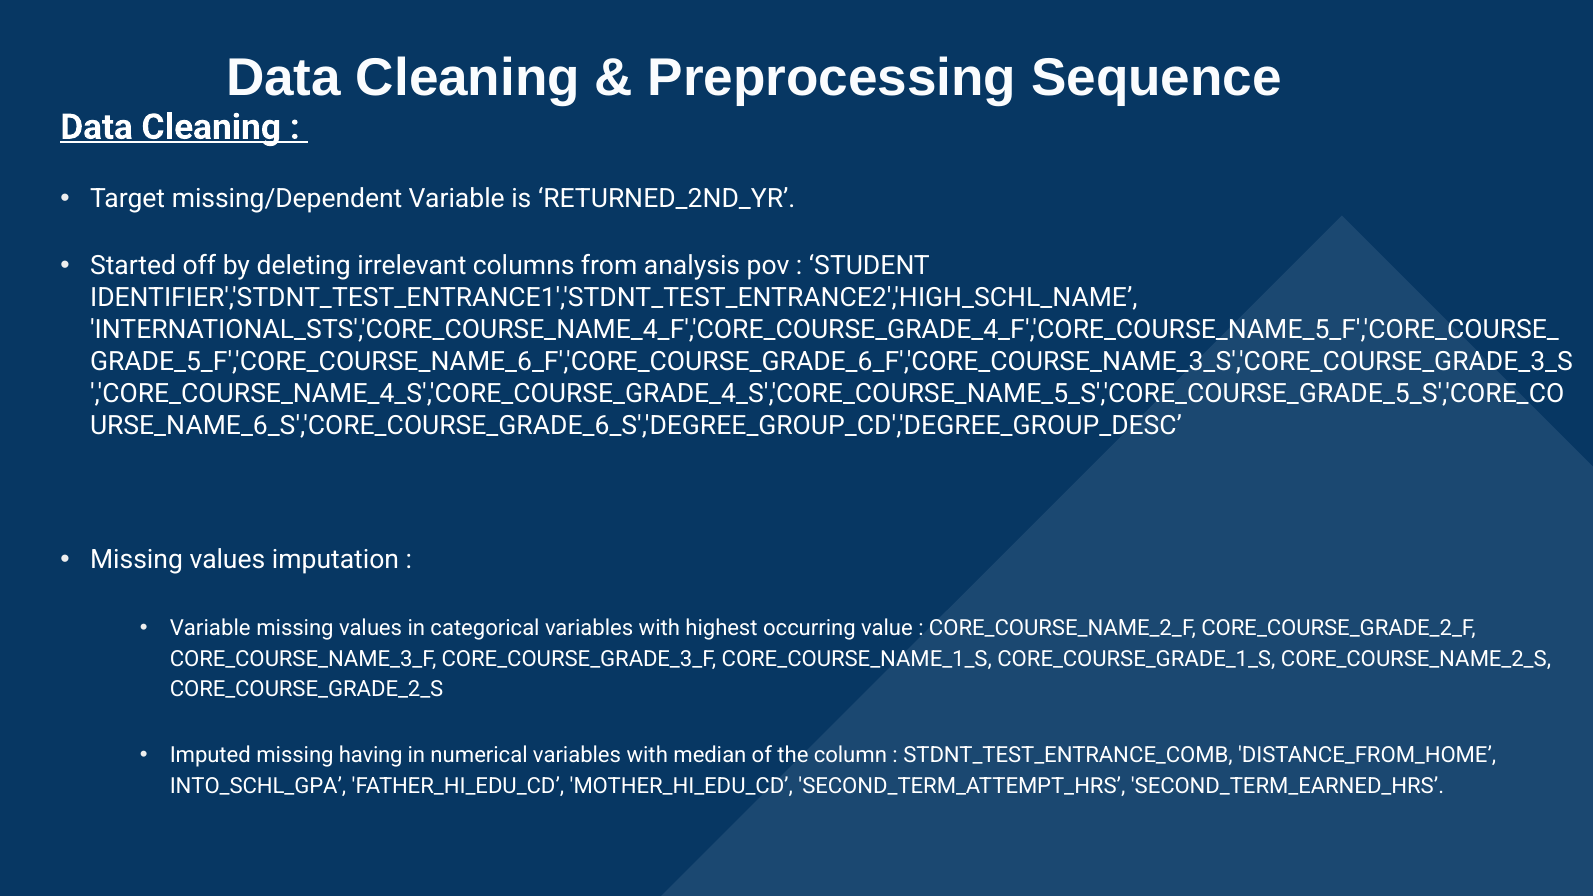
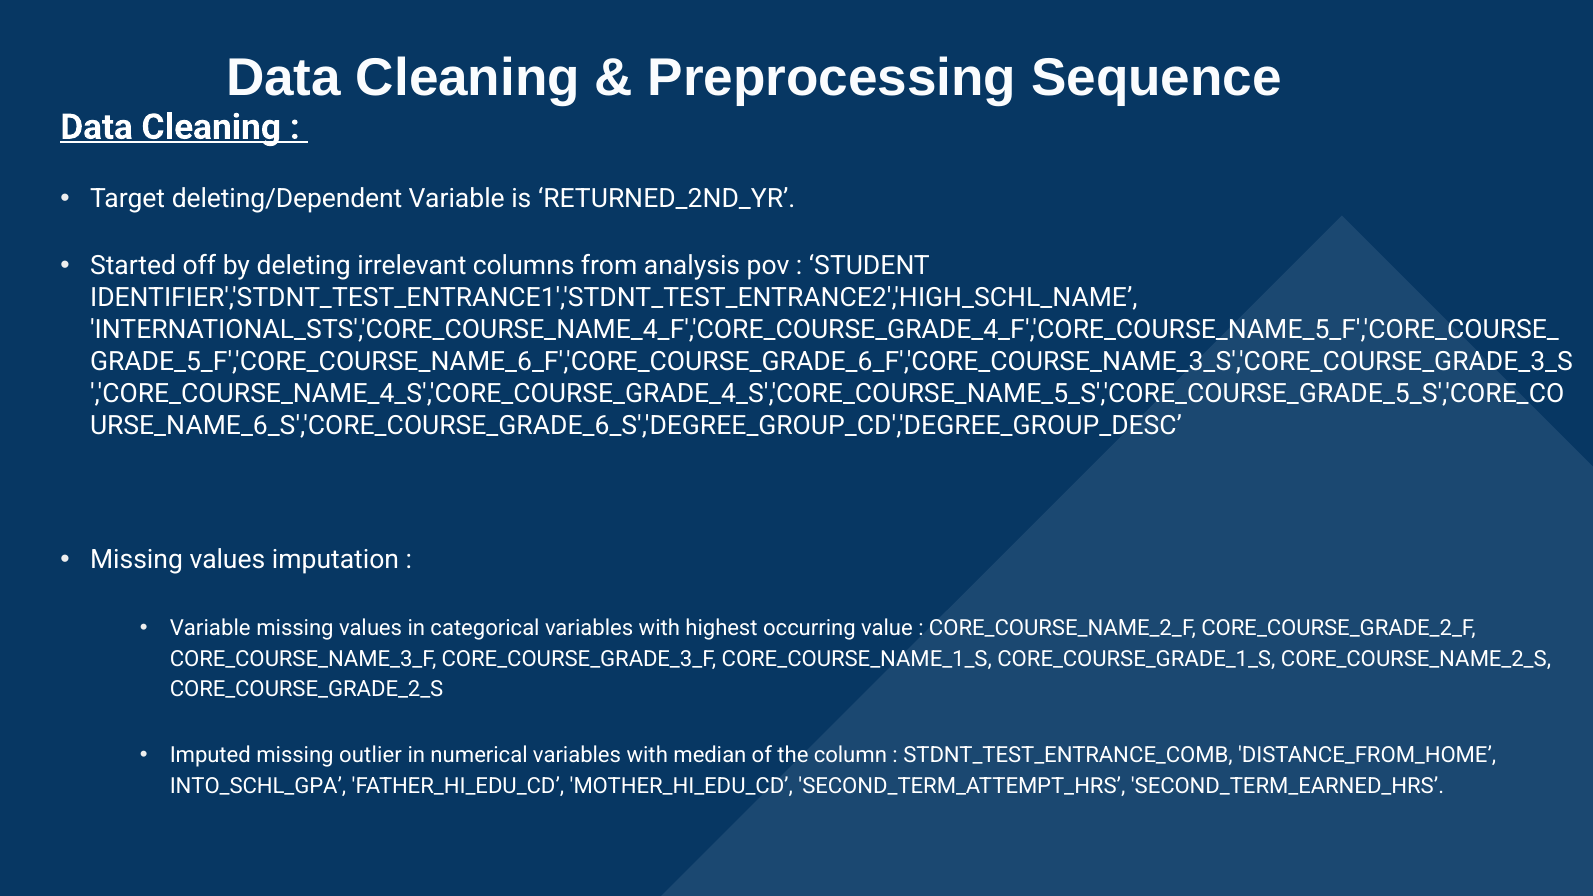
missing/Dependent: missing/Dependent -> deleting/Dependent
having: having -> outlier
